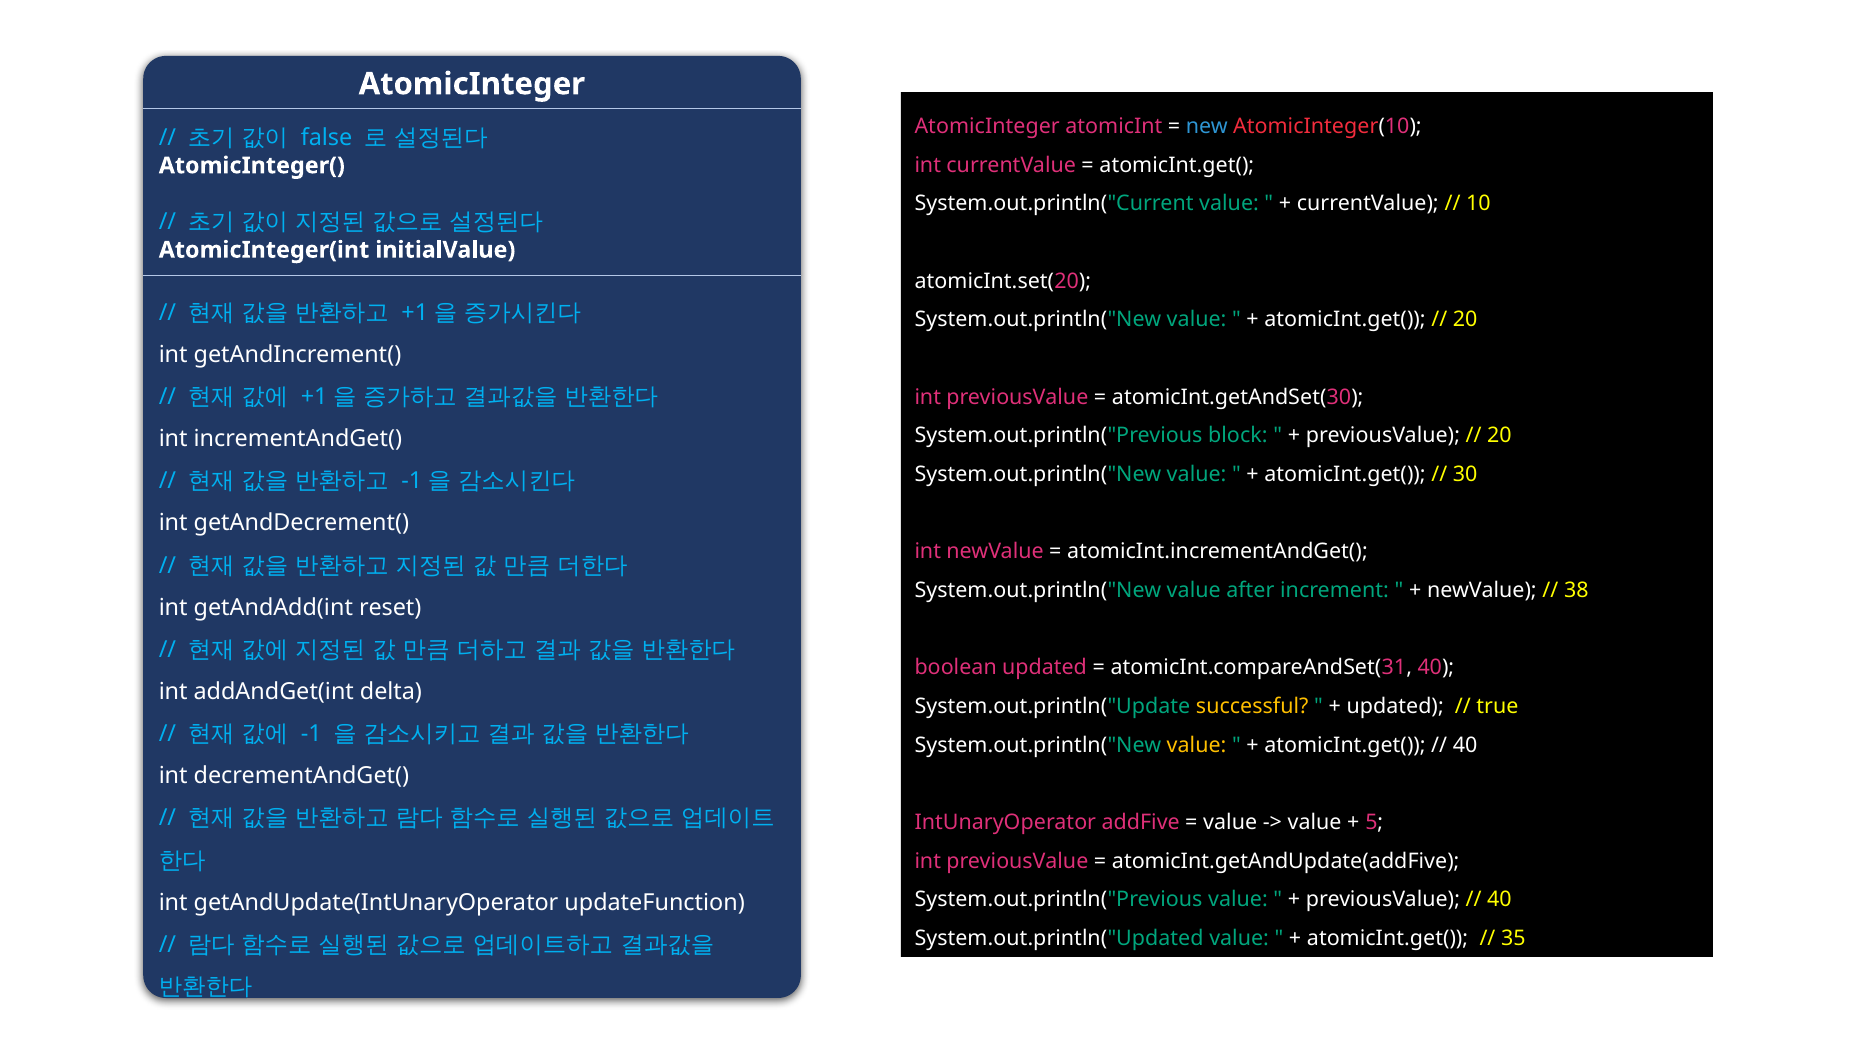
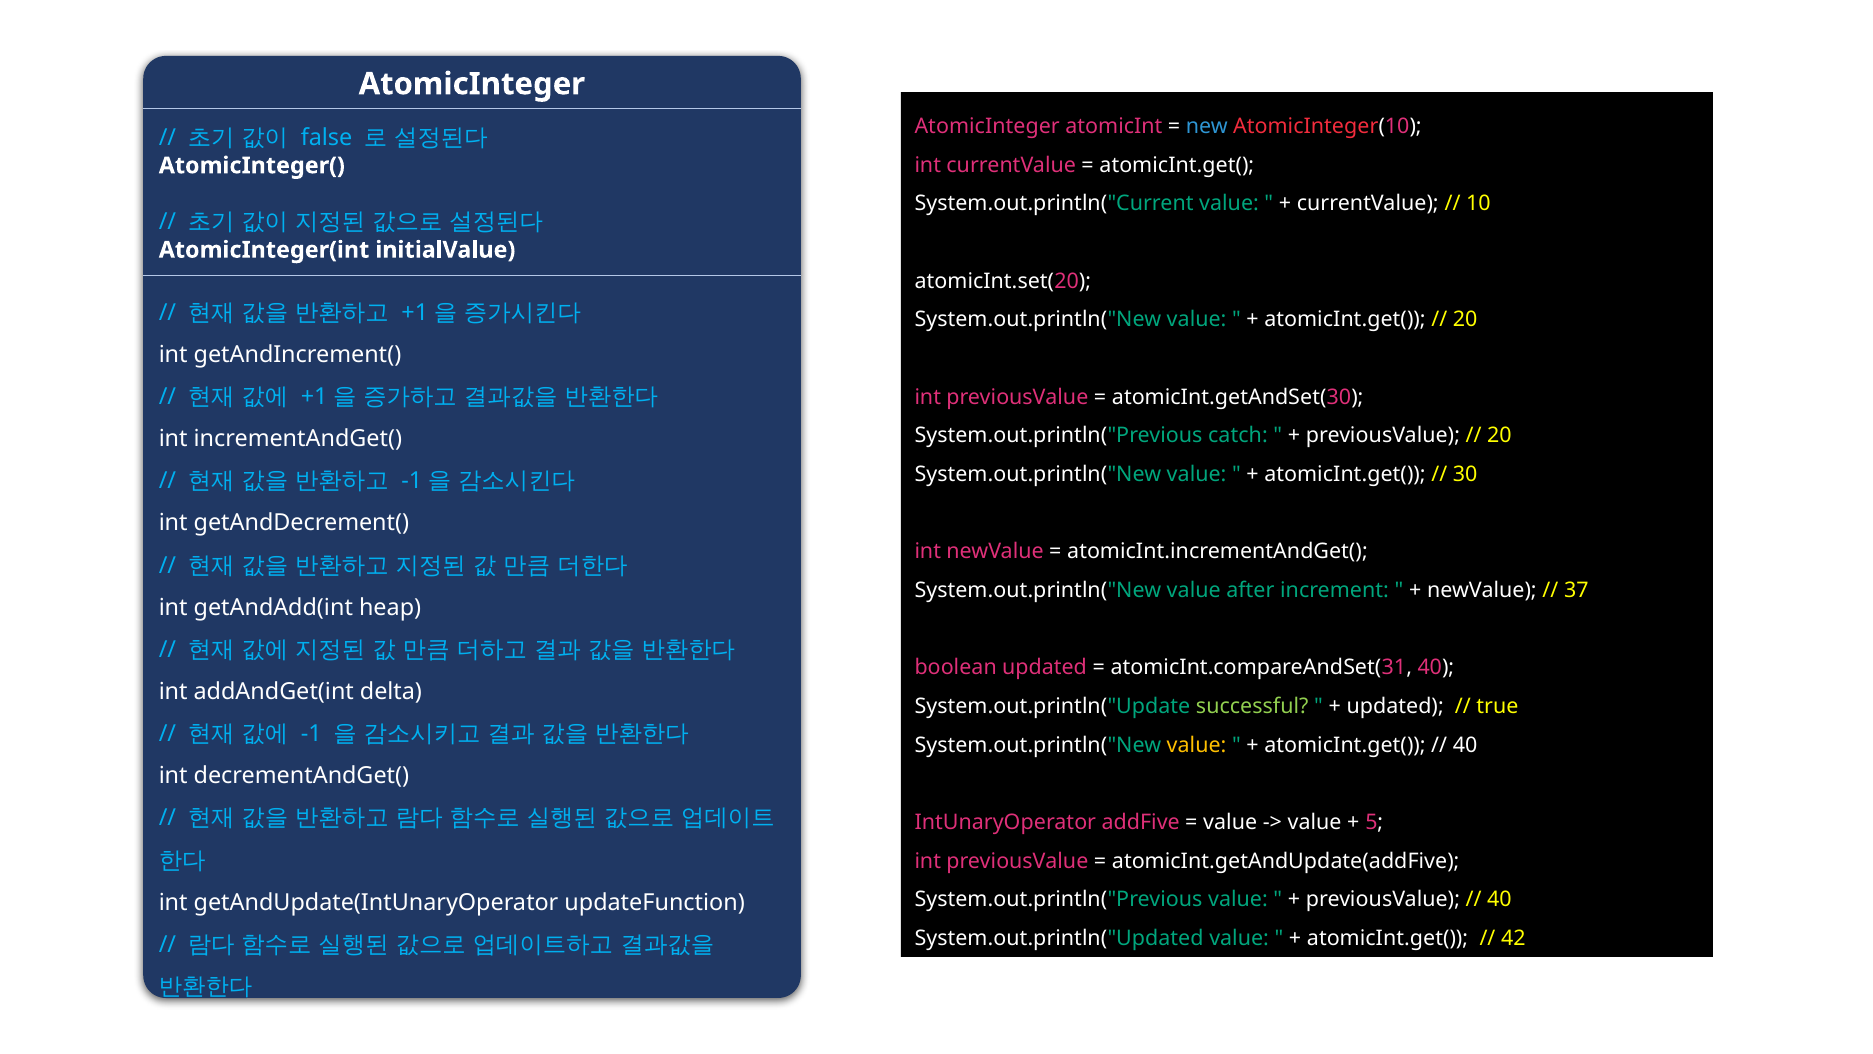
block: block -> catch
38: 38 -> 37
reset: reset -> heap
successful colour: yellow -> light green
35: 35 -> 42
